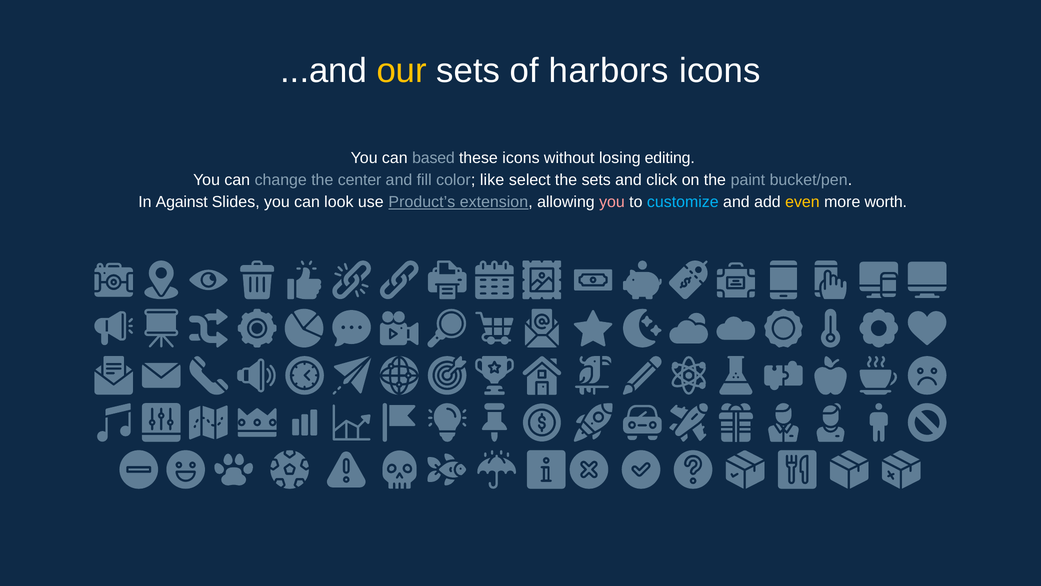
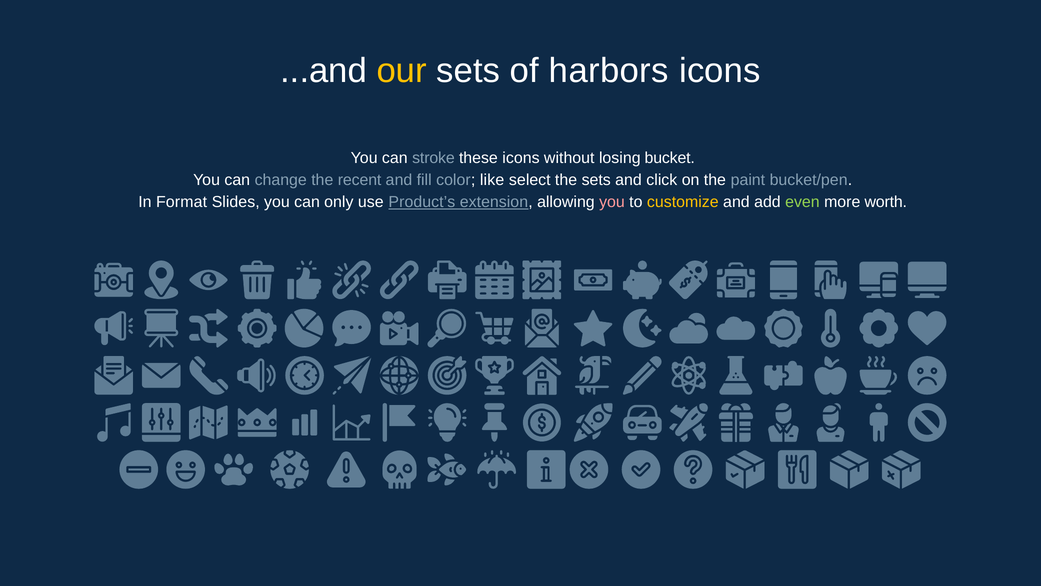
based: based -> stroke
editing: editing -> bucket
center: center -> recent
Against: Against -> Format
look: look -> only
customize colour: light blue -> yellow
even colour: yellow -> light green
